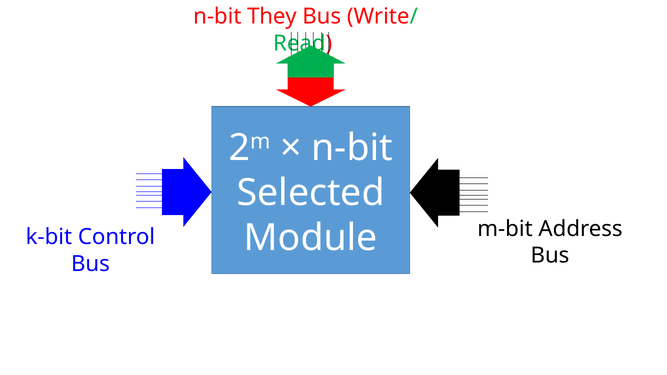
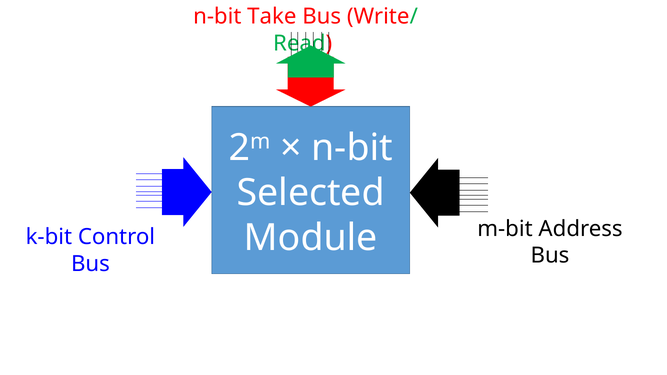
They: They -> Take
